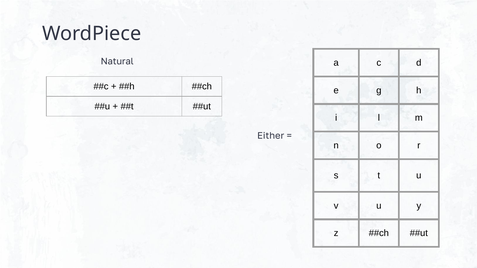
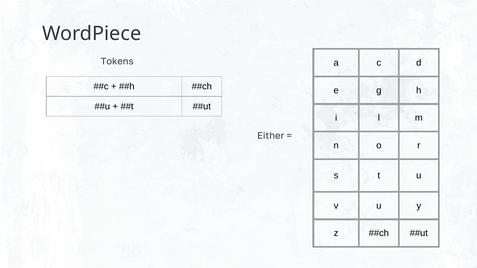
Natural: Natural -> Tokens
